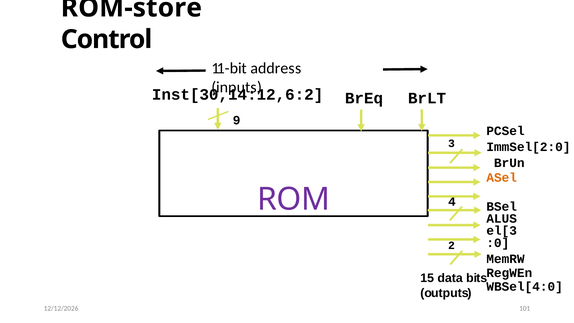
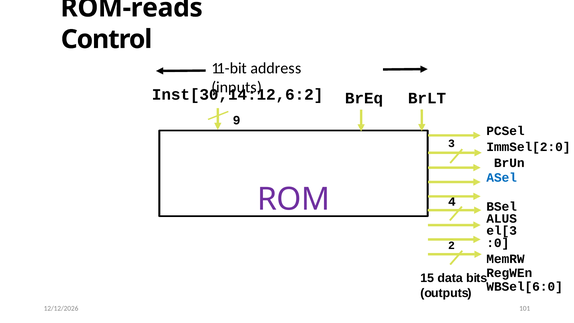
ROM-store: ROM-store -> ROM-reads
ASel colour: orange -> blue
WBSel[4:0: WBSel[4:0 -> WBSel[6:0
